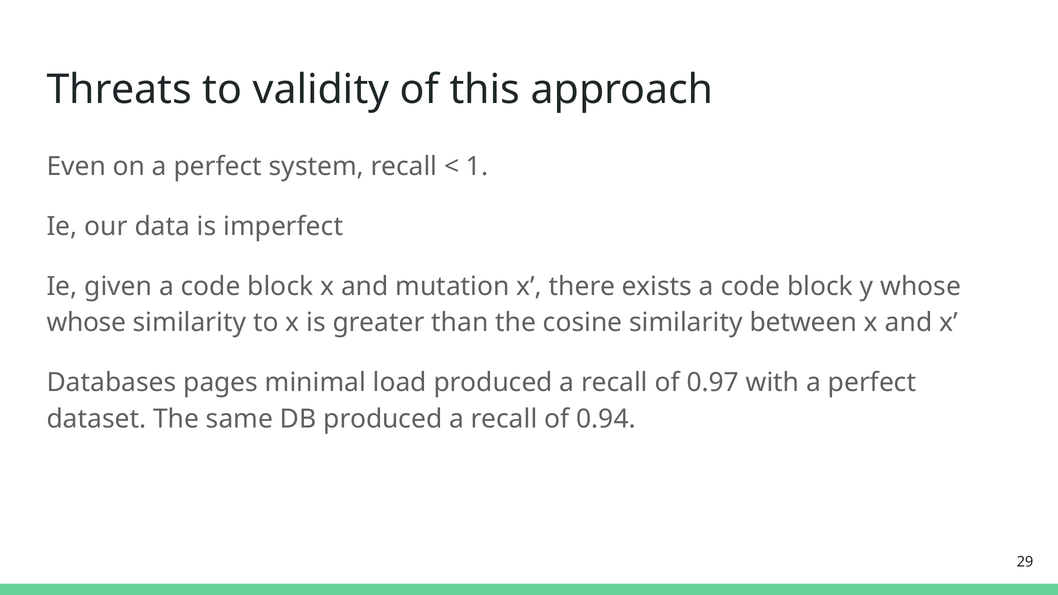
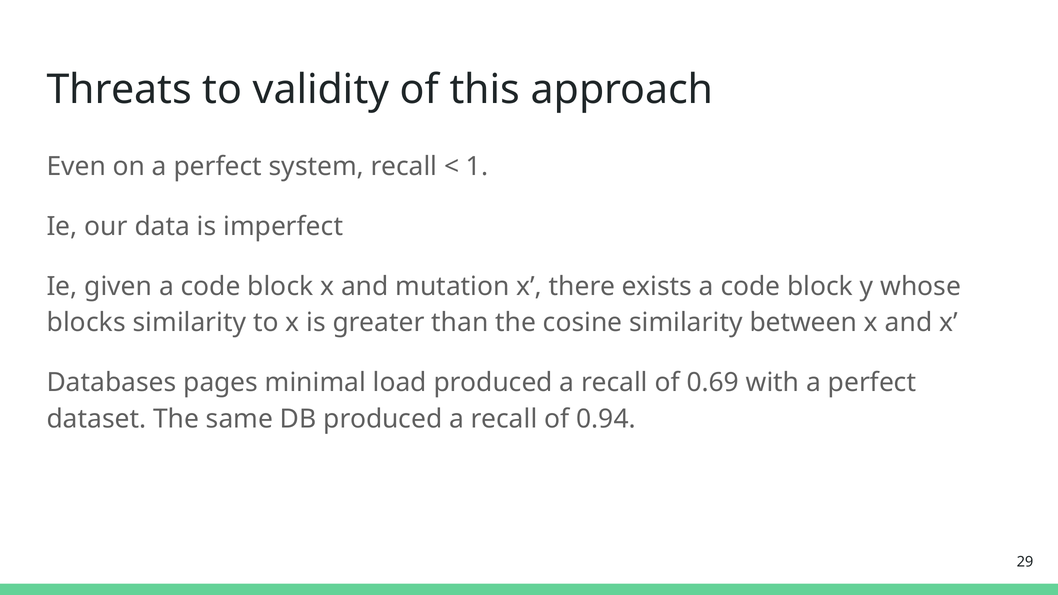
whose at (86, 323): whose -> blocks
0.97: 0.97 -> 0.69
